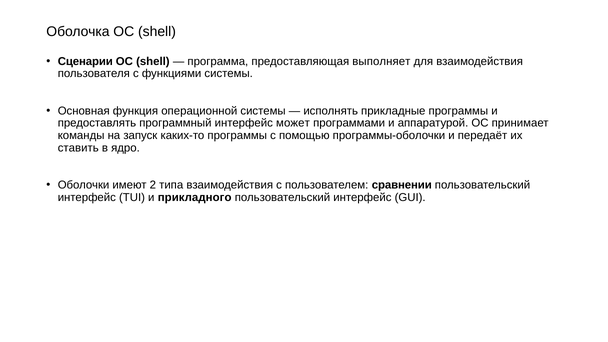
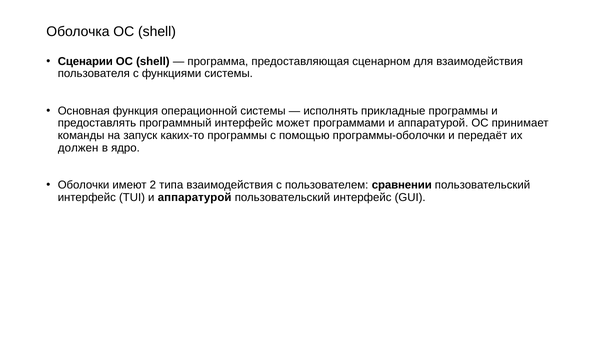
выполняет: выполняет -> сценарном
ставить: ставить -> должен
TUI и прикладного: прикладного -> аппаратурой
